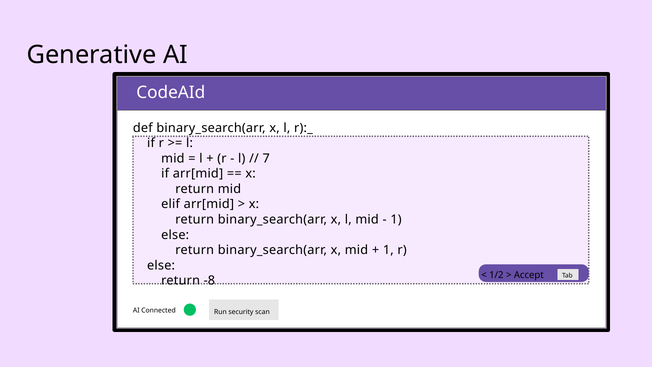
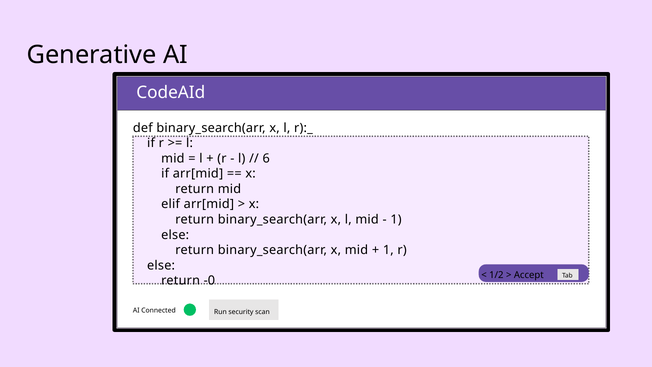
7: 7 -> 6
-8: -8 -> -0
